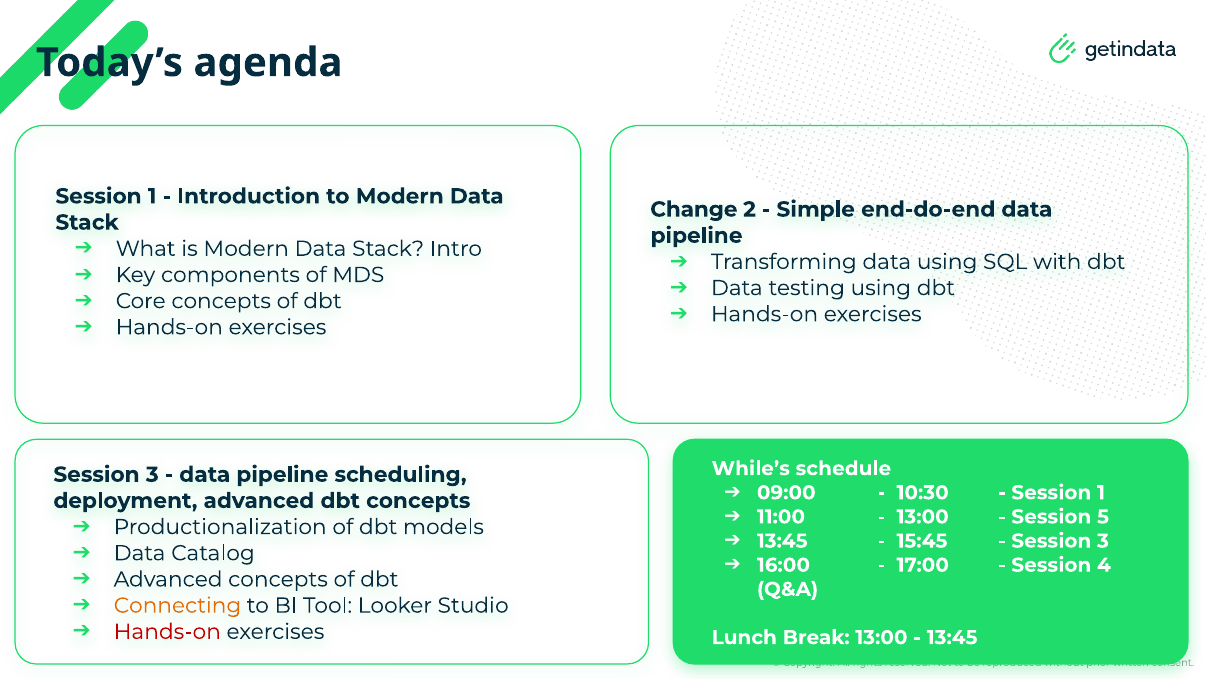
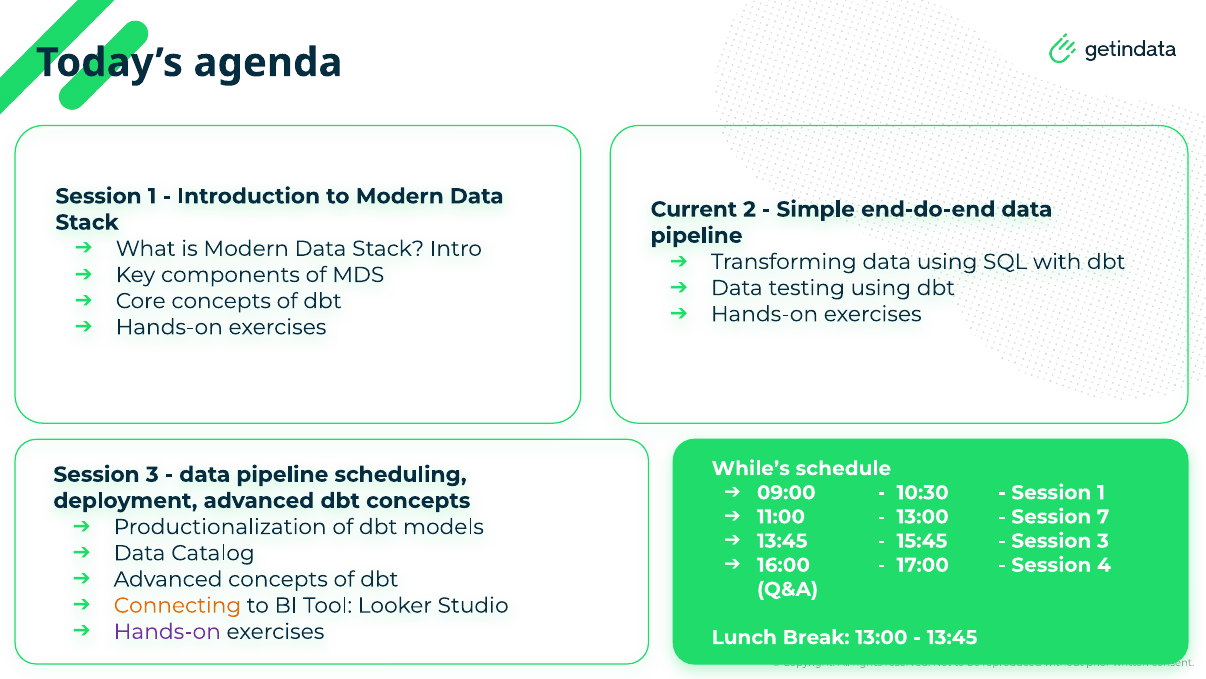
Change: Change -> Current
5: 5 -> 7
Hands-on at (167, 631) colour: red -> purple
